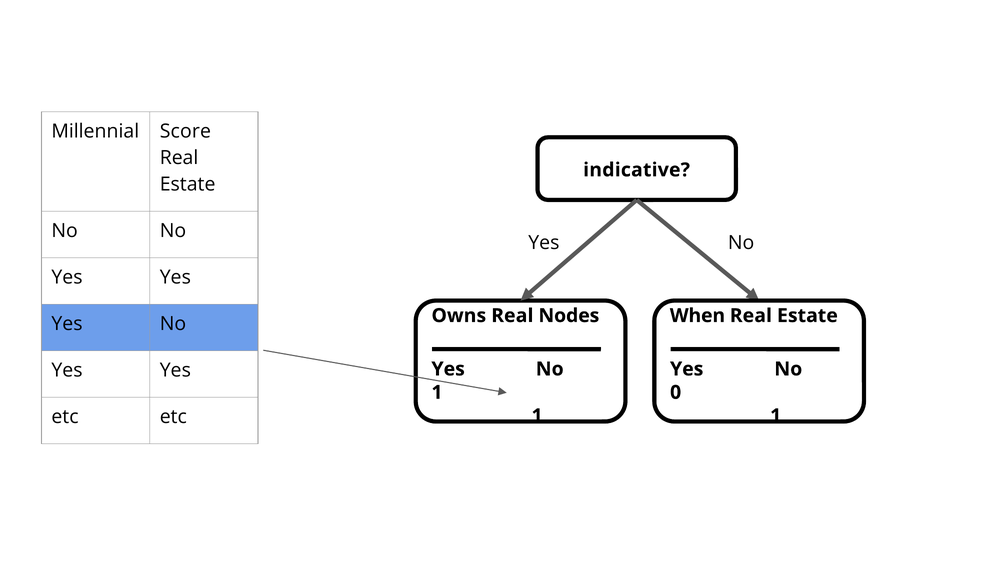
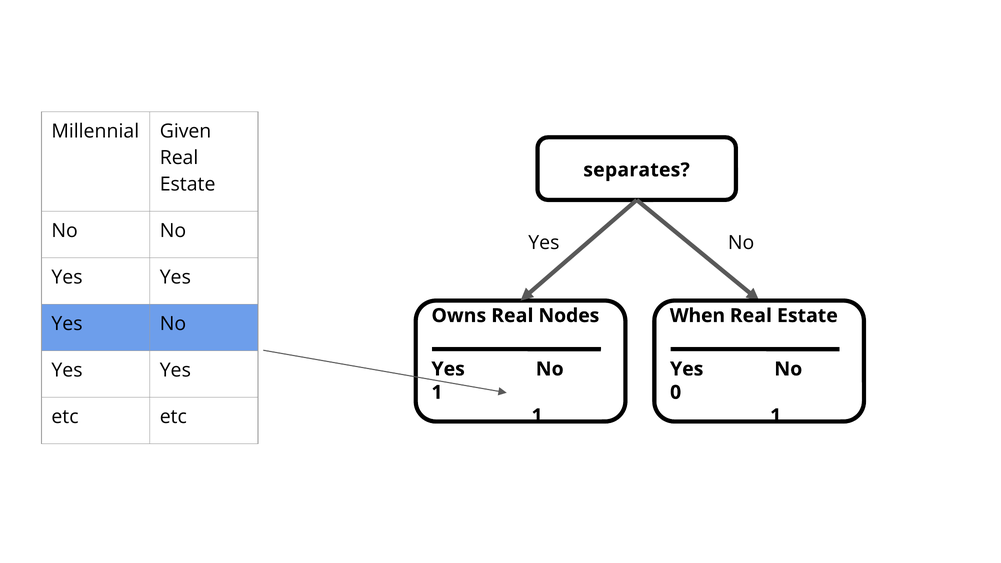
Score: Score -> Given
indicative: indicative -> separates
